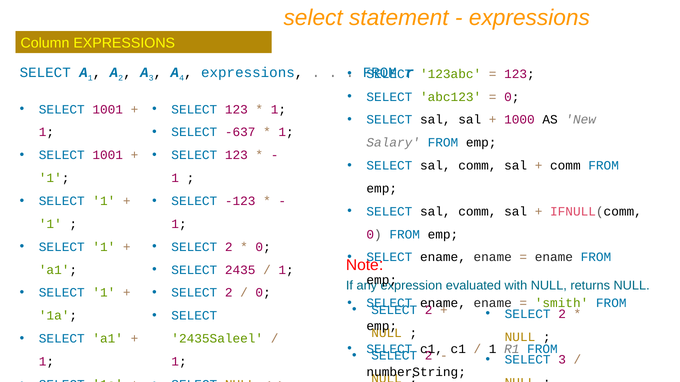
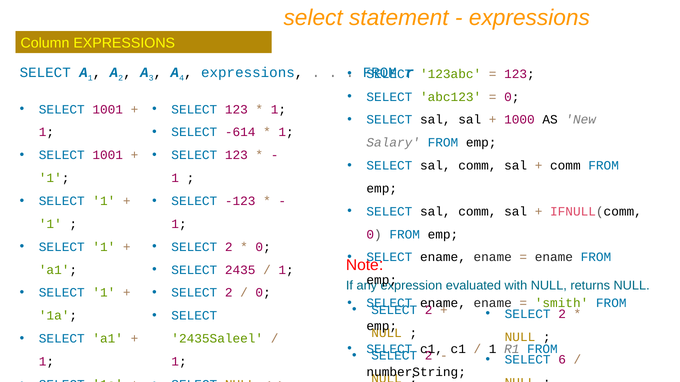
-637: -637 -> -614
SELECT 3: 3 -> 6
